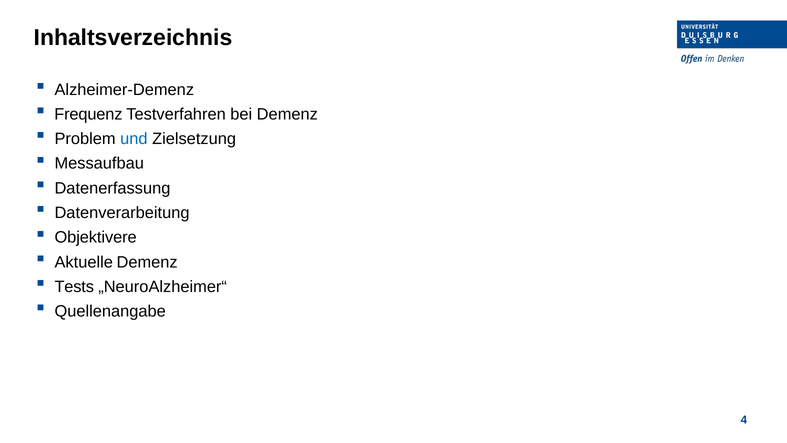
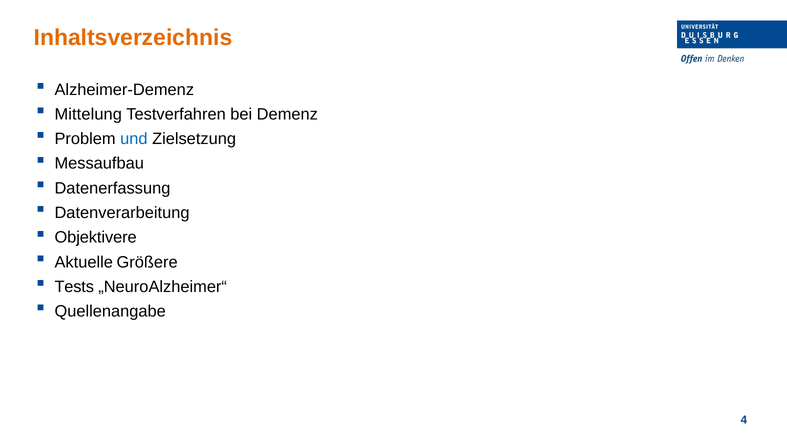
Inhaltsverzeichnis colour: black -> orange
Frequenz: Frequenz -> Mittelung
Aktuelle Demenz: Demenz -> Größere
